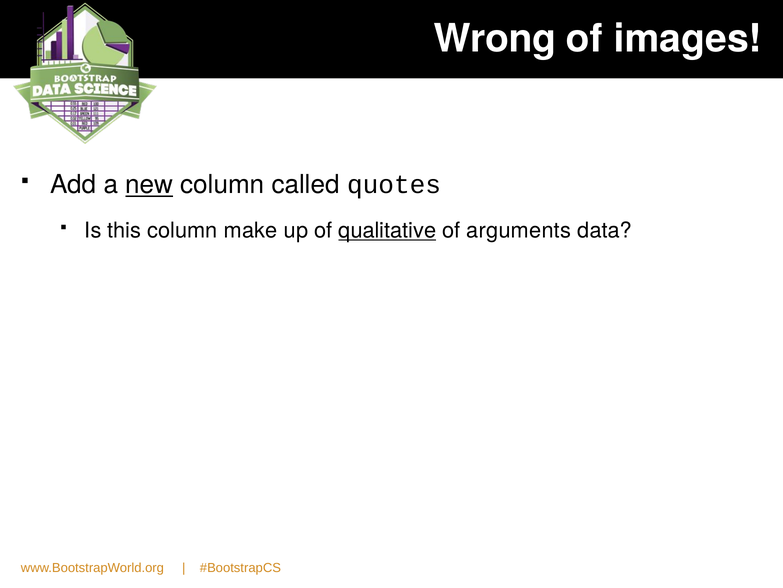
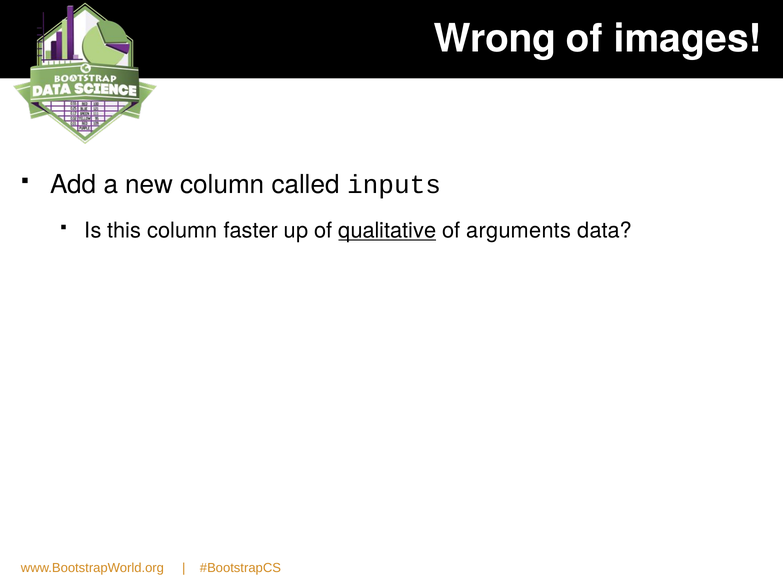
new underline: present -> none
quotes: quotes -> inputs
make: make -> faster
